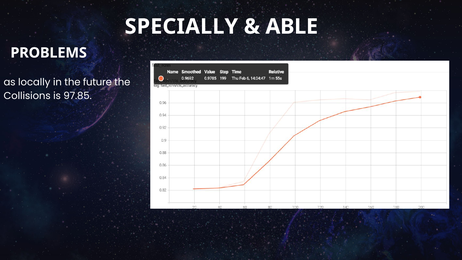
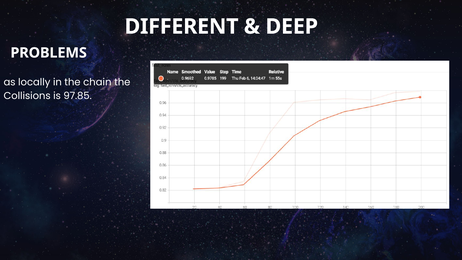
SPECIALLY: SPECIALLY -> DIFFERENT
ABLE: ABLE -> DEEP
future: future -> chain
